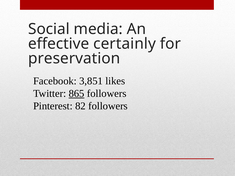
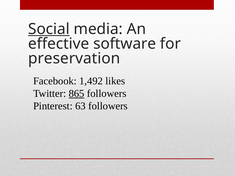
Social underline: none -> present
certainly: certainly -> software
3,851: 3,851 -> 1,492
82: 82 -> 63
